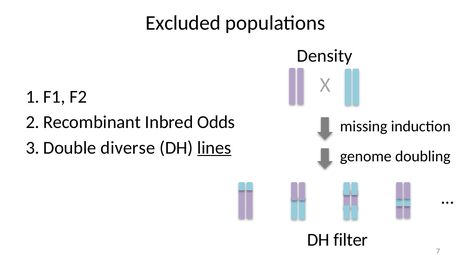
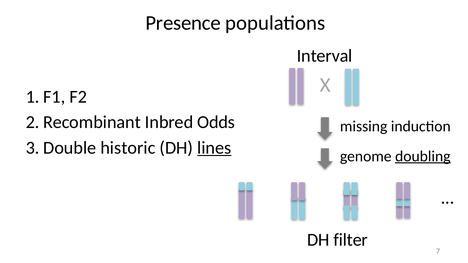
Excluded: Excluded -> Presence
Density: Density -> Interval
diverse: diverse -> historic
doubling underline: none -> present
